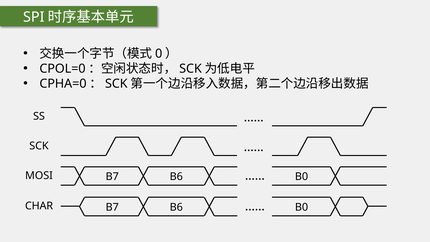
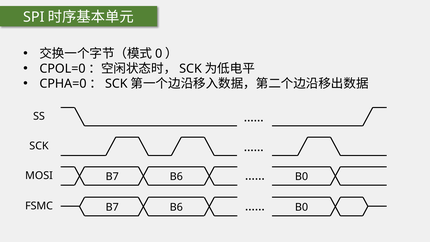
CHAR: CHAR -> FSMC
